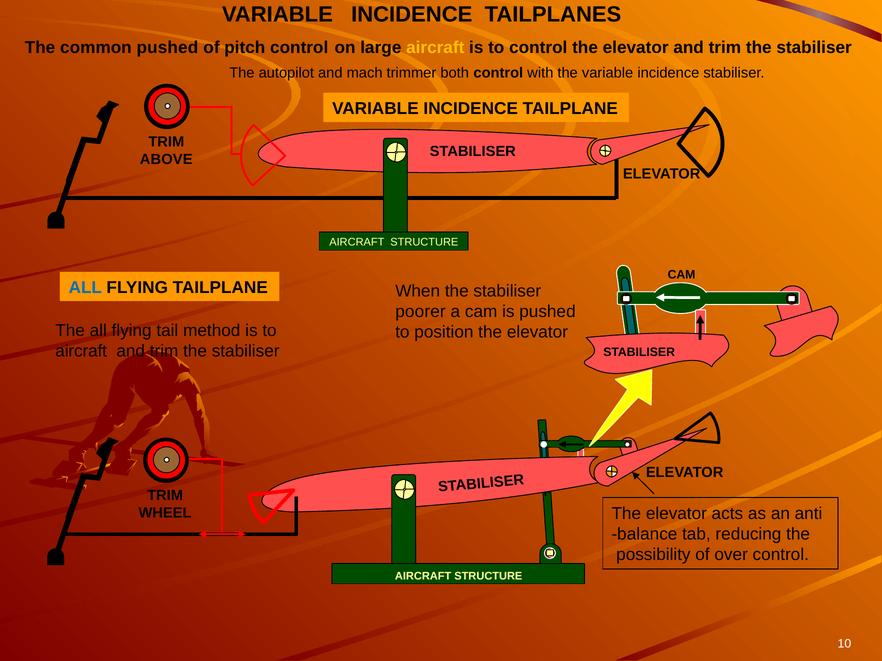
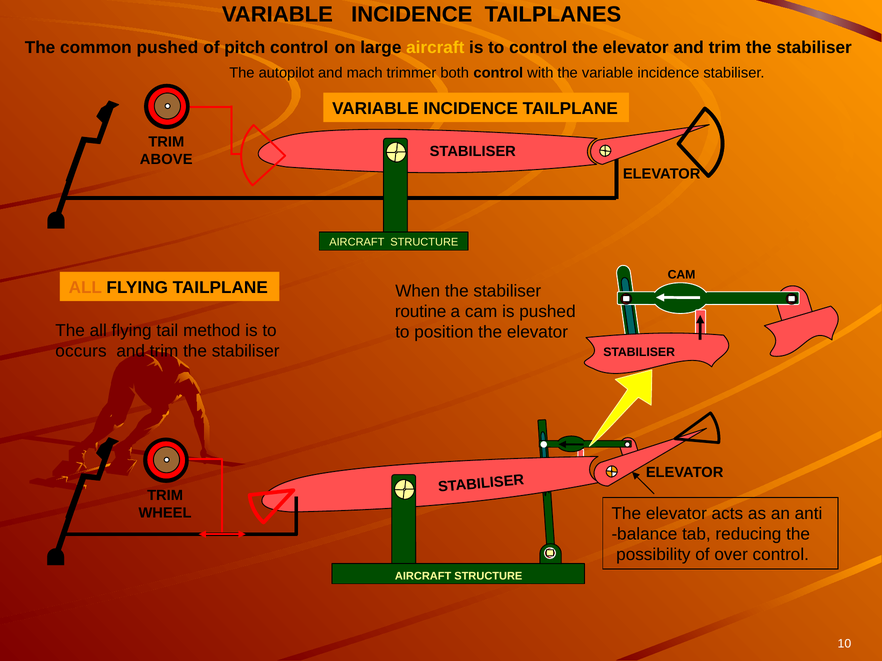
ALL at (85, 288) colour: blue -> orange
poorer: poorer -> routine
aircraft at (81, 351): aircraft -> occurs
